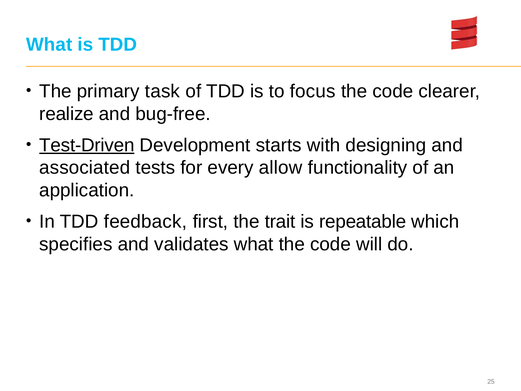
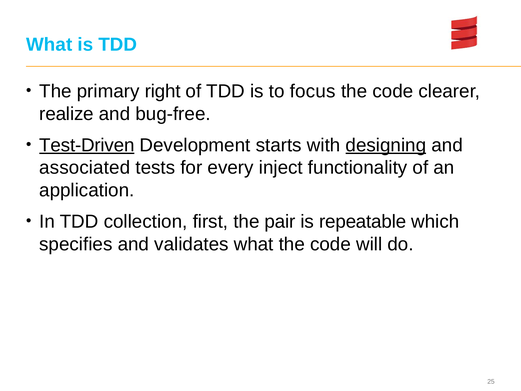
task: task -> right
designing underline: none -> present
allow: allow -> inject
feedback: feedback -> collection
trait: trait -> pair
